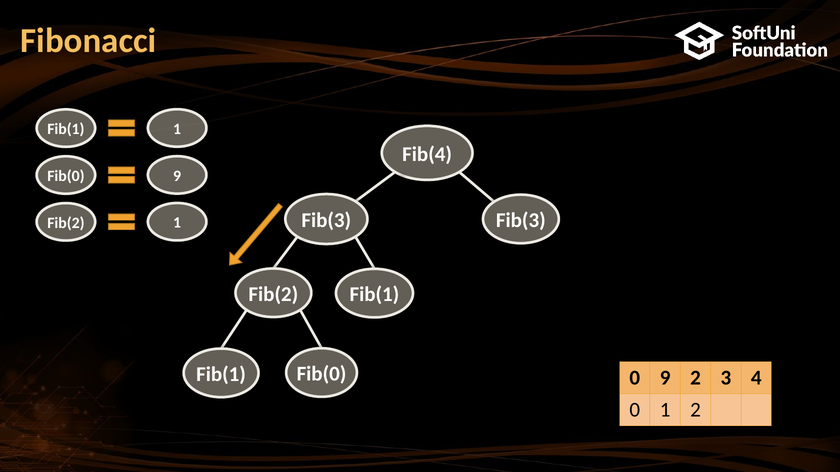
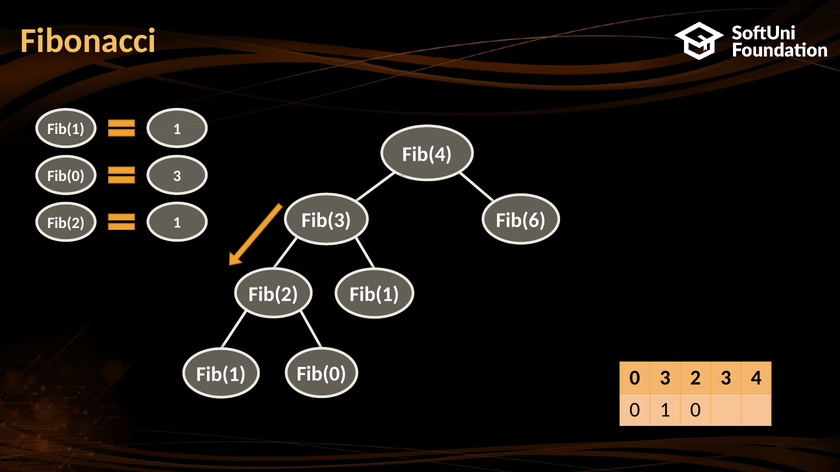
Fib(0 9: 9 -> 3
Fib(3 Fib(3: Fib(3 -> Fib(6
0 9: 9 -> 3
0 1 2: 2 -> 0
